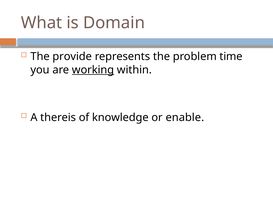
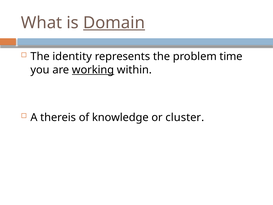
Domain underline: none -> present
provide: provide -> identity
enable: enable -> cluster
